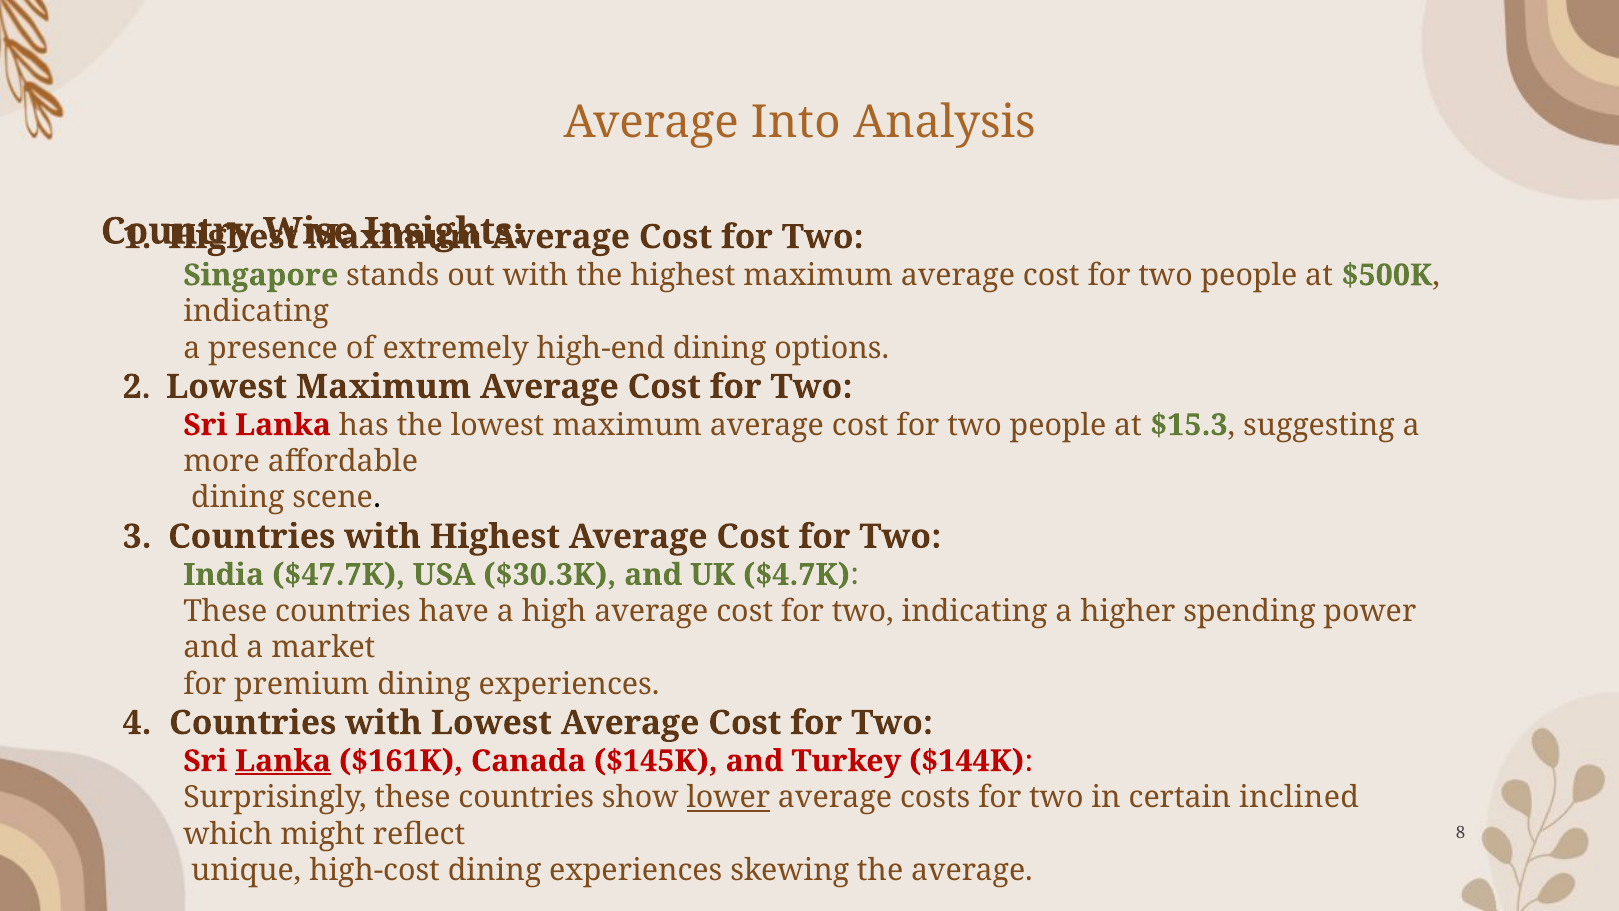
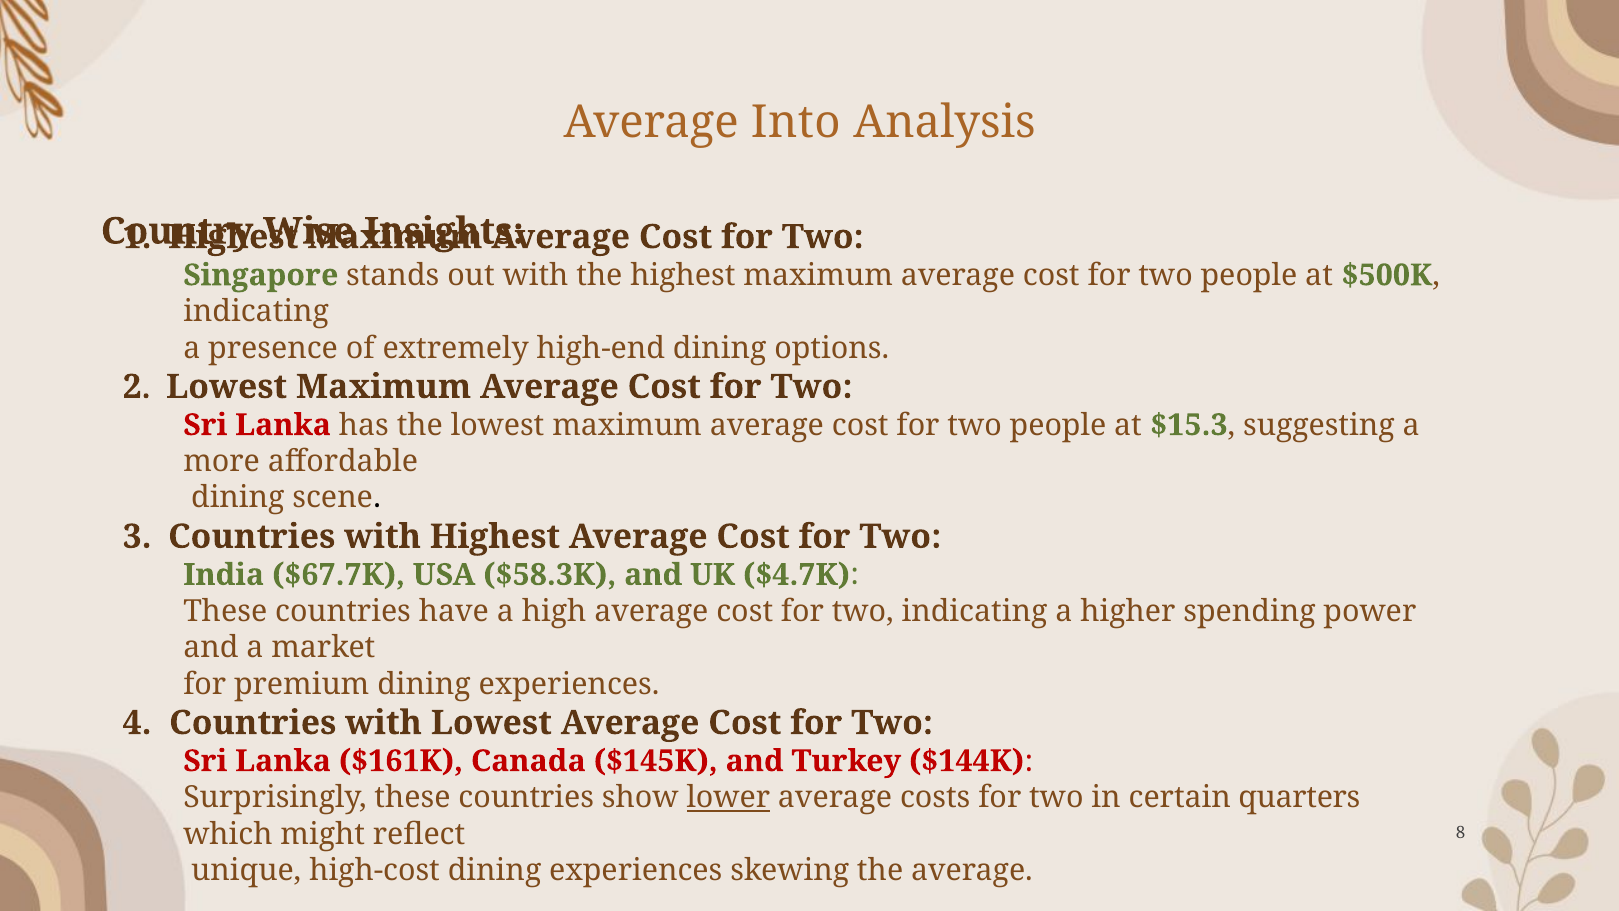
$47.7K: $47.7K -> $67.7K
$30.3K: $30.3K -> $58.3K
Lanka at (283, 761) underline: present -> none
inclined: inclined -> quarters
